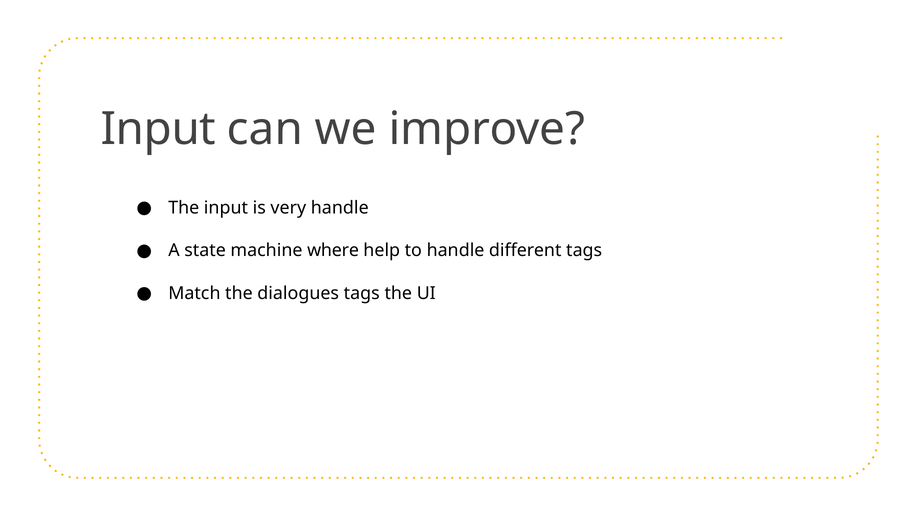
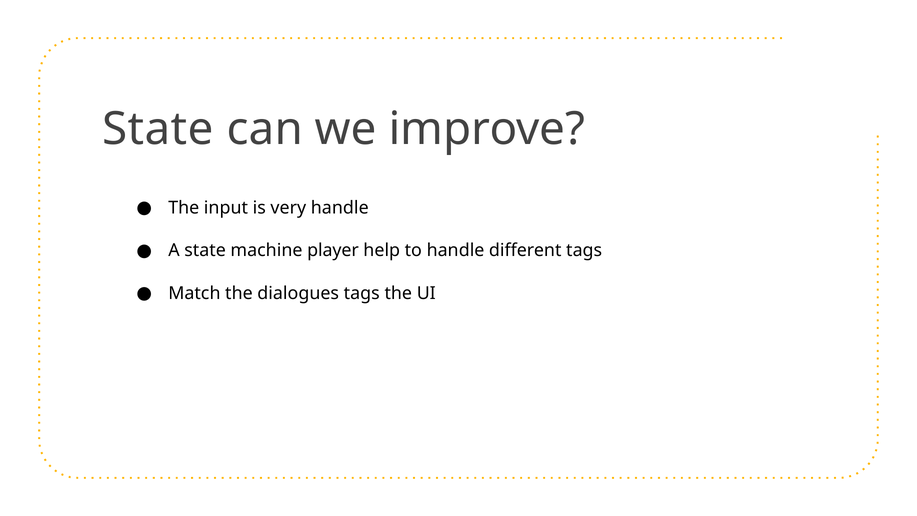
Input at (158, 129): Input -> State
where: where -> player
